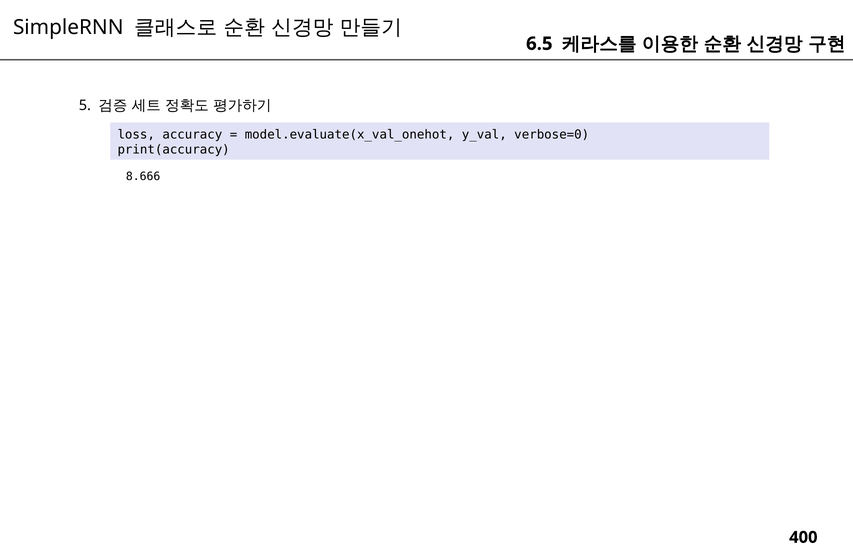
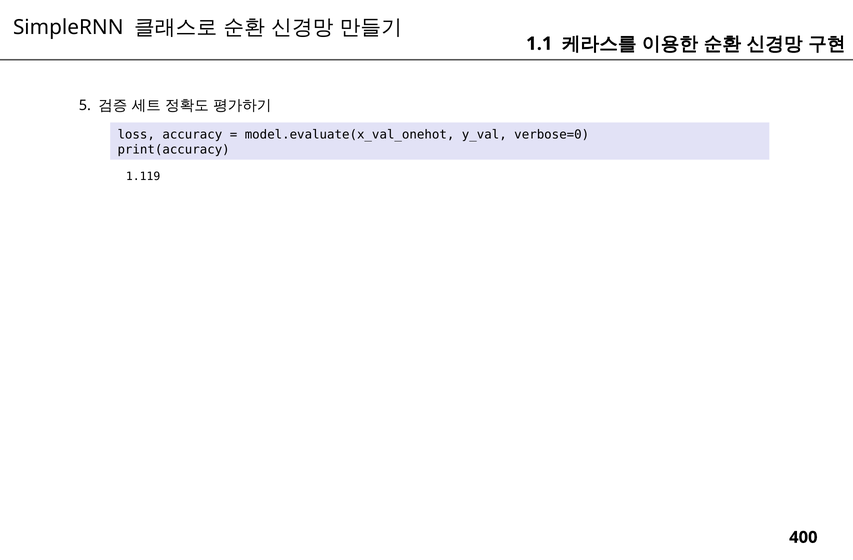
6.5: 6.5 -> 1.1
8.666: 8.666 -> 1.119
